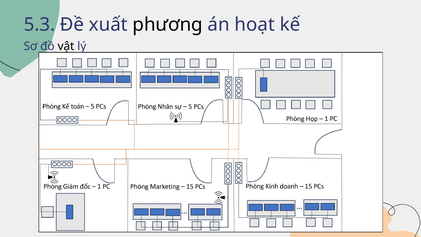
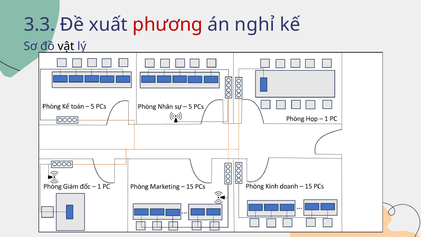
5.3: 5.3 -> 3.3
phương colour: black -> red
hoạt: hoạt -> nghỉ
